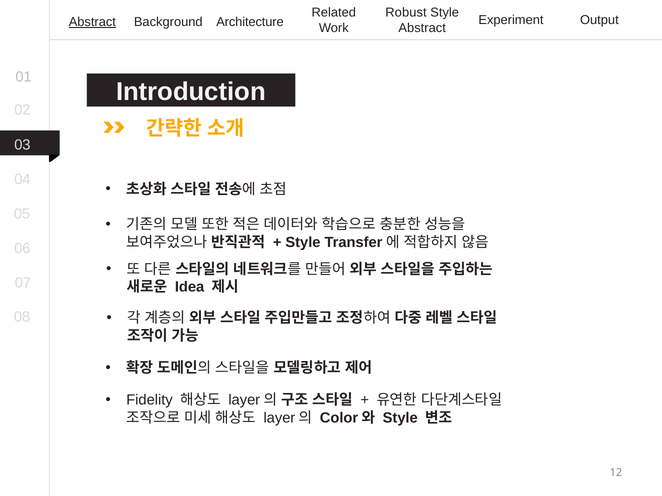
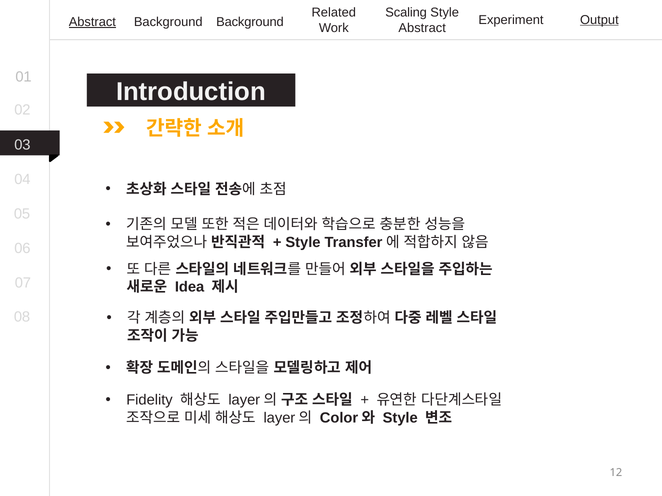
Robust: Robust -> Scaling
Output underline: none -> present
Background Architecture: Architecture -> Background
